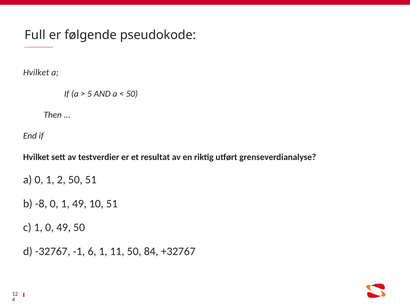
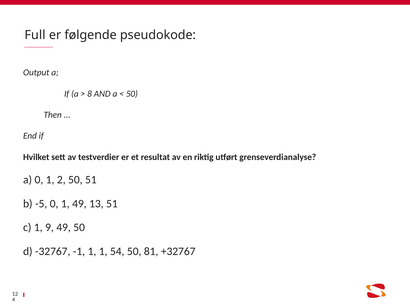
Hvilket at (36, 73): Hvilket -> Output
5: 5 -> 8
-8: -8 -> -5
10: 10 -> 13
1 0: 0 -> 9
-1 6: 6 -> 1
11: 11 -> 54
84: 84 -> 81
